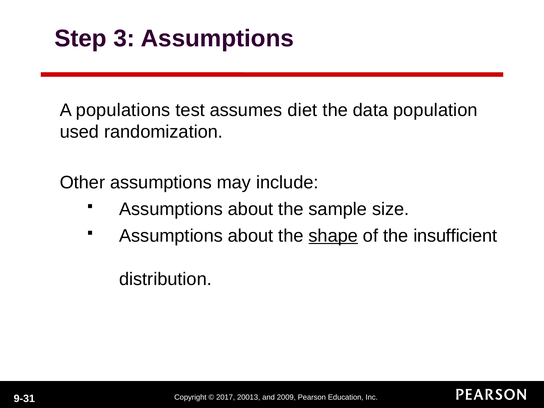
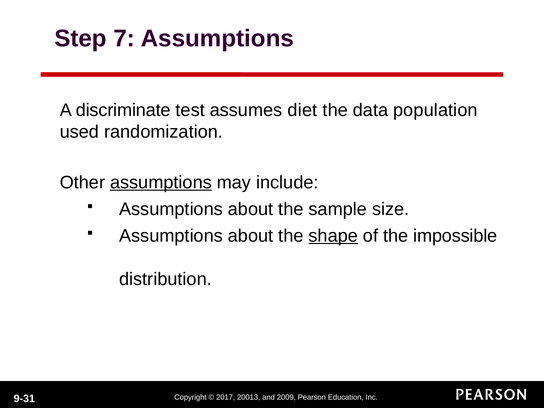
3: 3 -> 7
populations: populations -> discriminate
assumptions at (161, 182) underline: none -> present
insufficient: insufficient -> impossible
